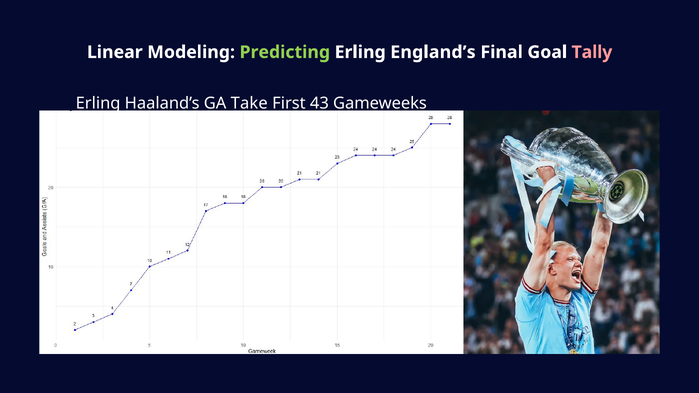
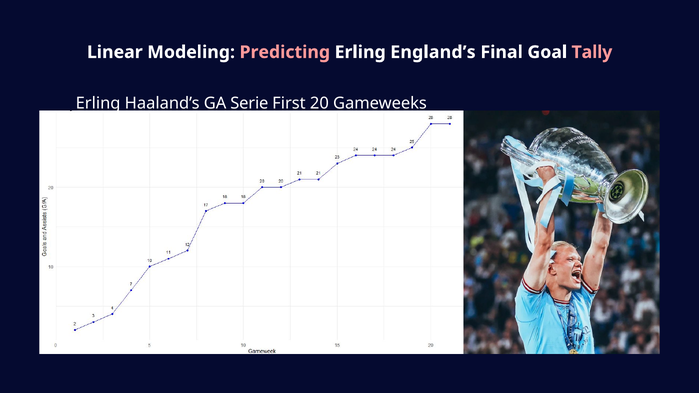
Predicting colour: light green -> pink
Take: Take -> Serie
43: 43 -> 20
